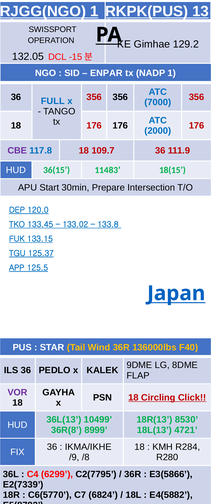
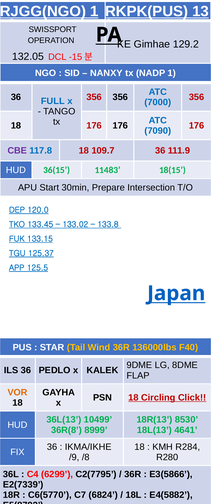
ENPAR: ENPAR -> NANXY
2000: 2000 -> 7090
VOR colour: purple -> orange
4721: 4721 -> 4641
